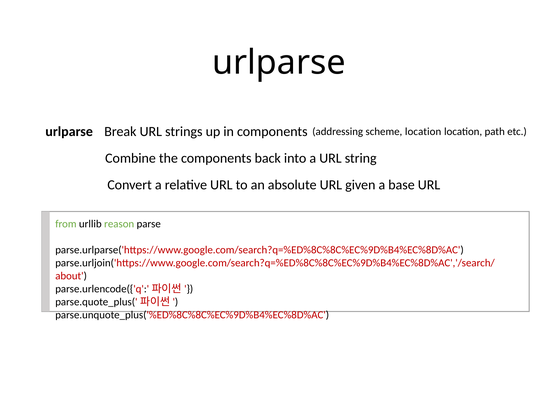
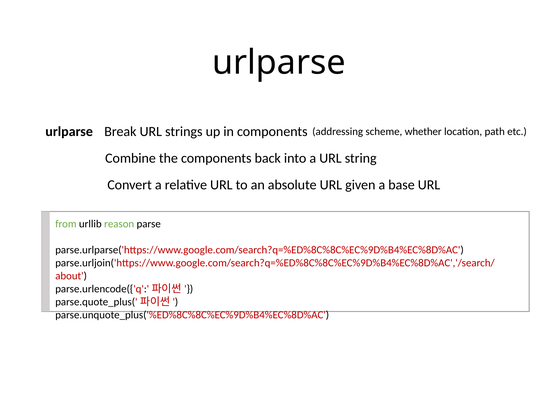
scheme location: location -> whether
